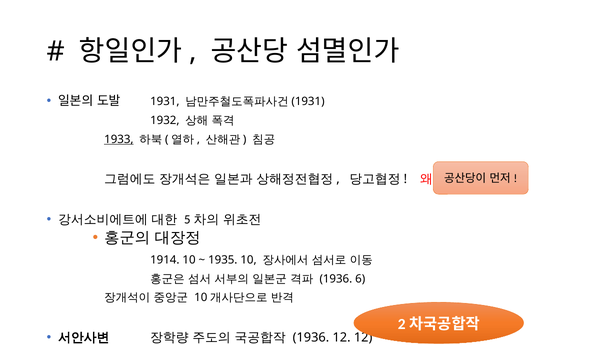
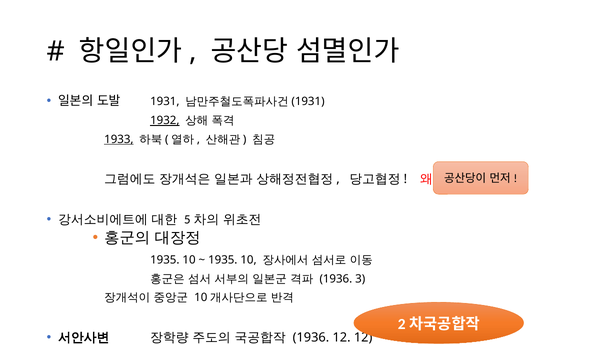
1932 underline: none -> present
1914 at (165, 260): 1914 -> 1935
6: 6 -> 3
